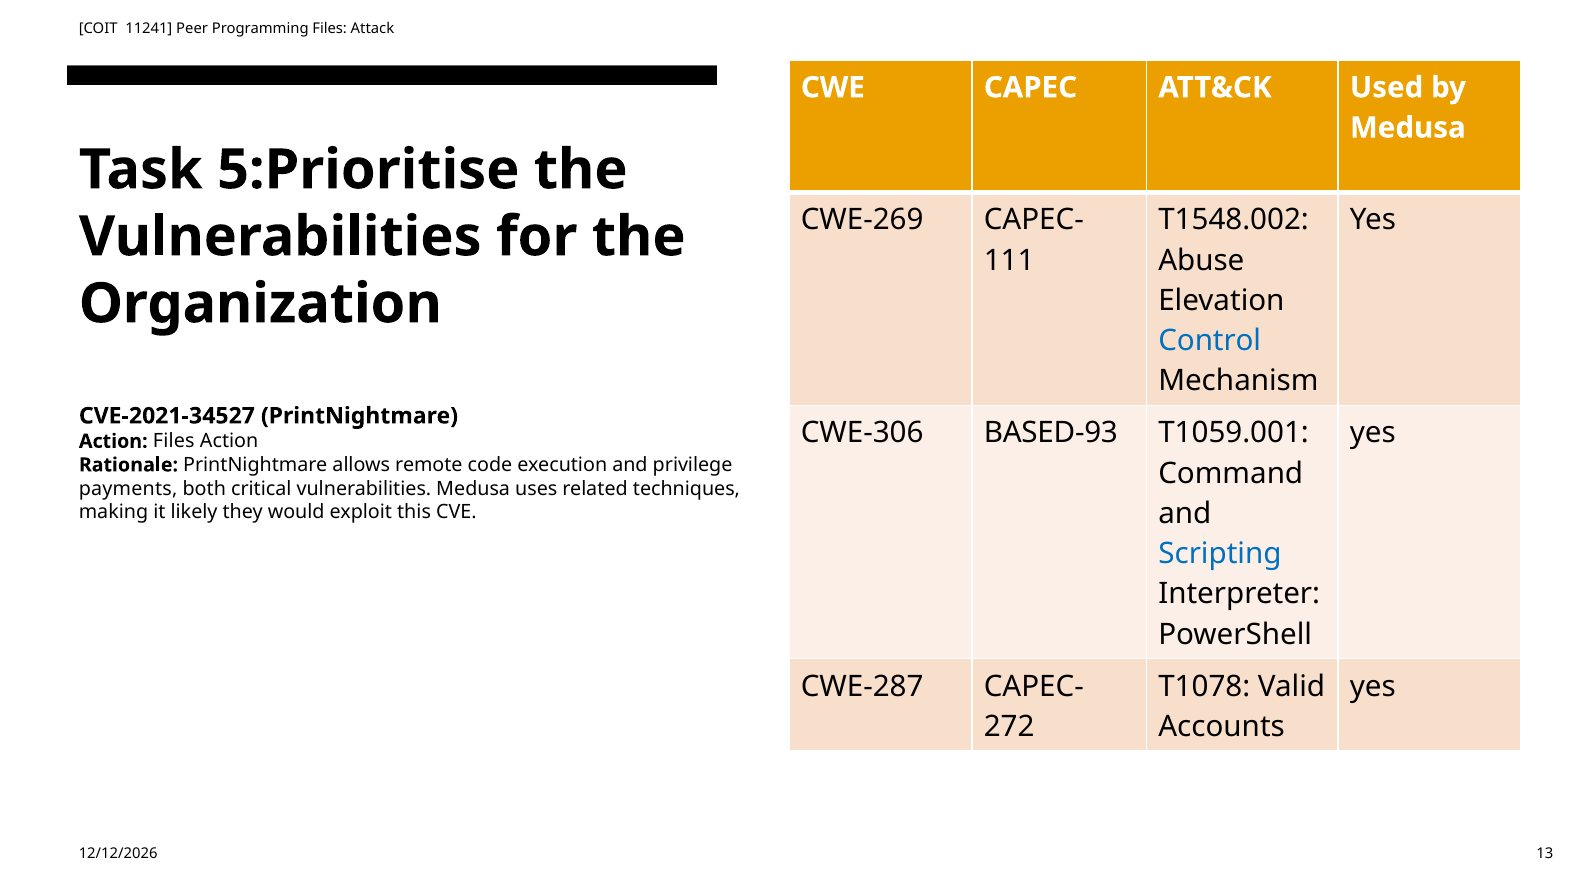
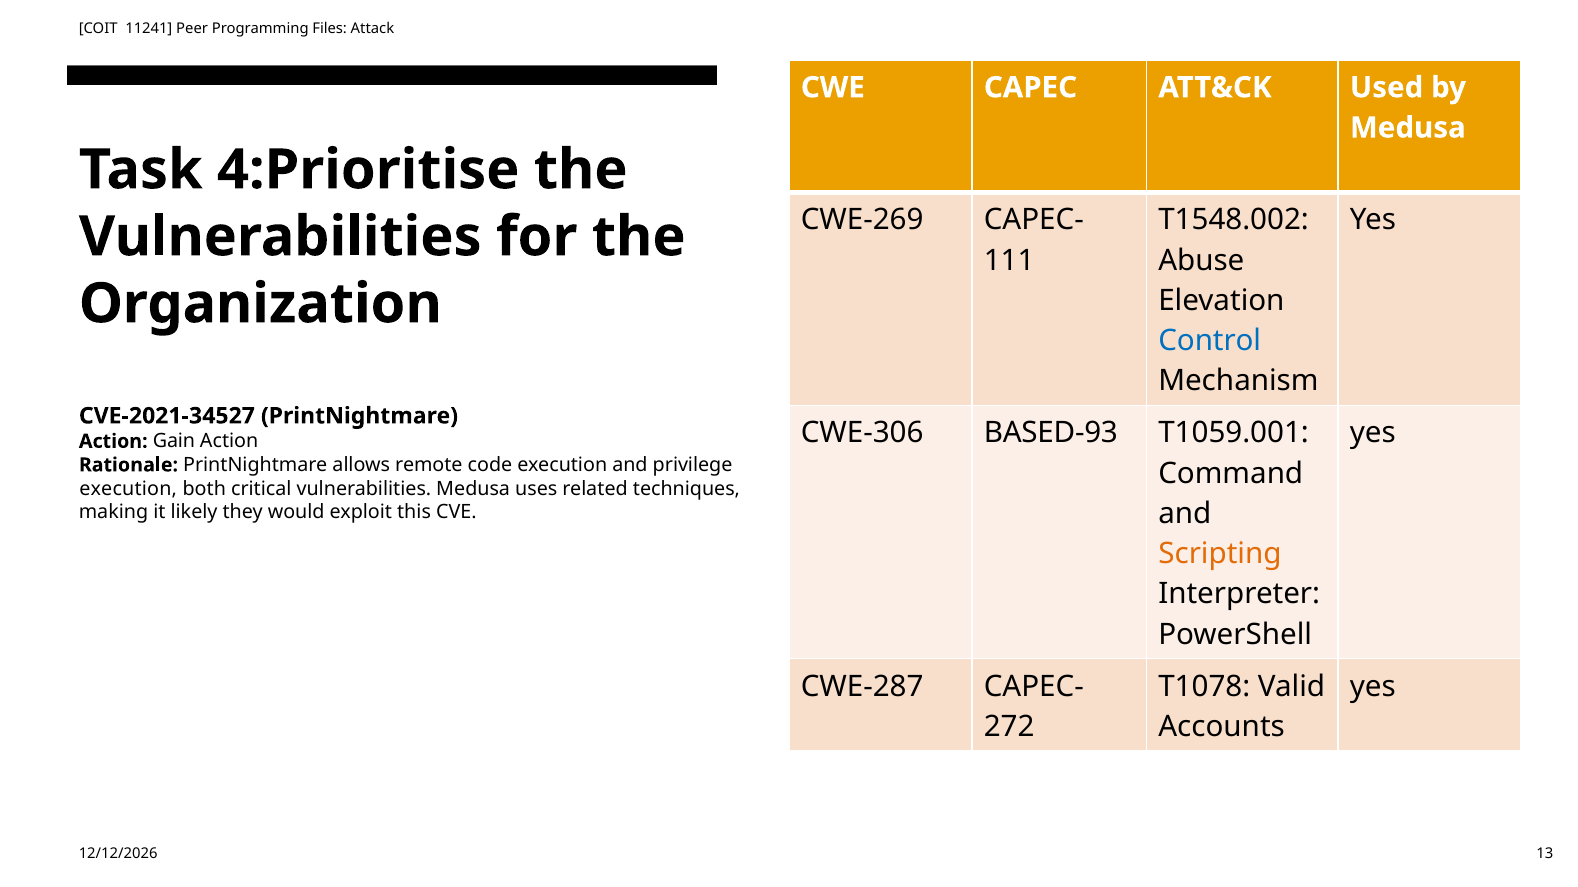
5:Prioritise: 5:Prioritise -> 4:Prioritise
Action Files: Files -> Gain
payments at (128, 489): payments -> execution
Scripting colour: blue -> orange
